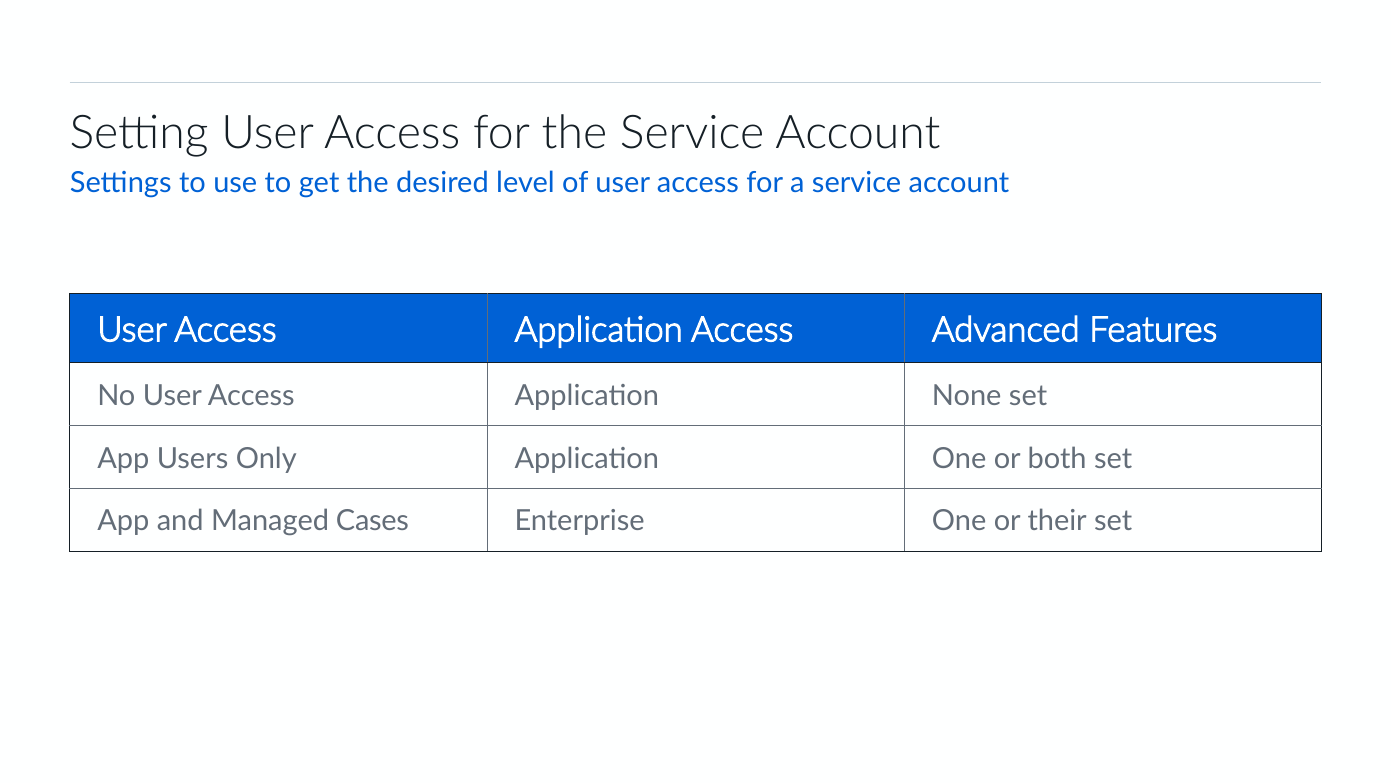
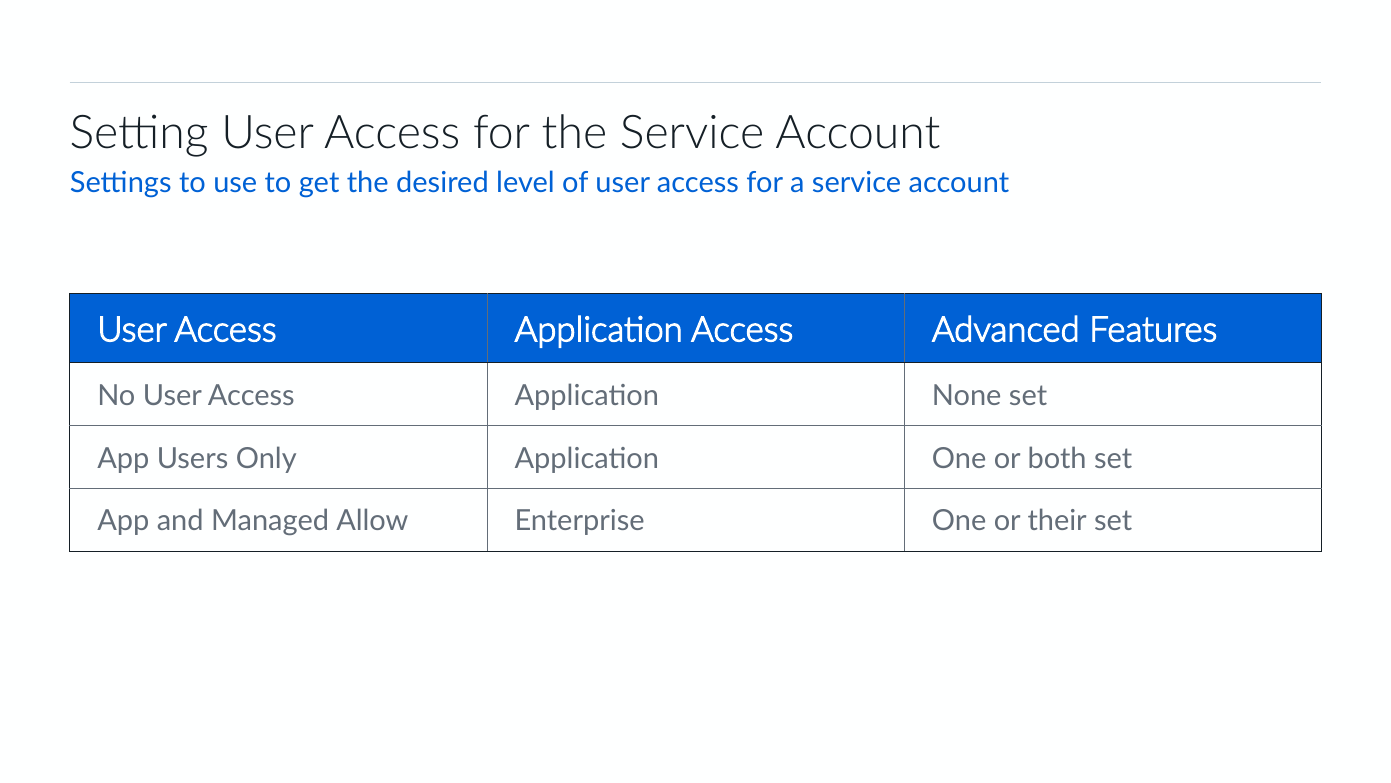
Cases: Cases -> Allow
